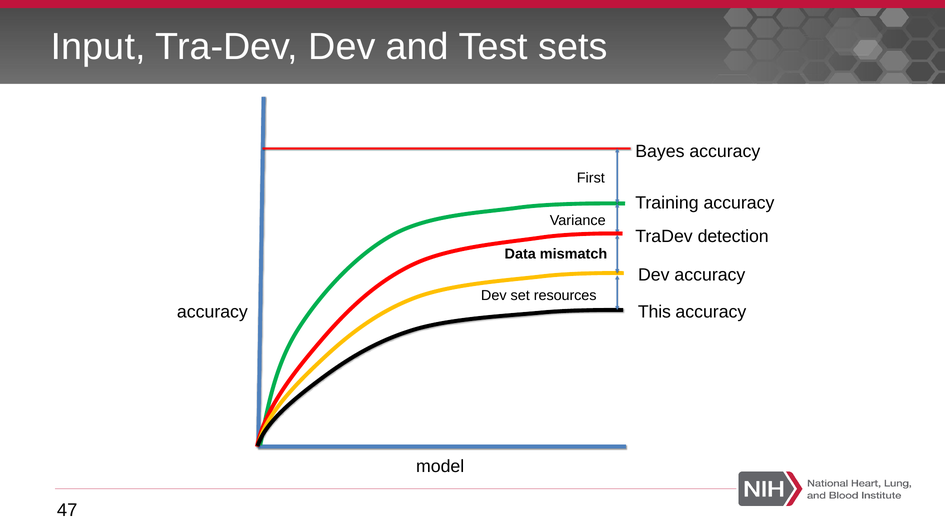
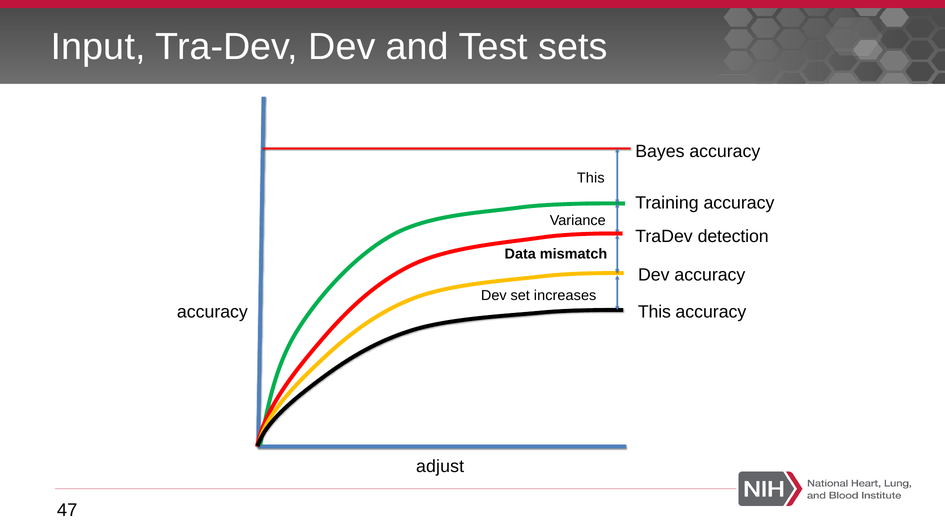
First at (591, 178): First -> This
resources: resources -> increases
model: model -> adjust
